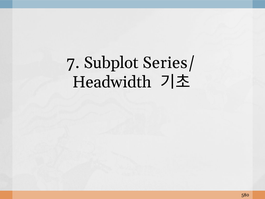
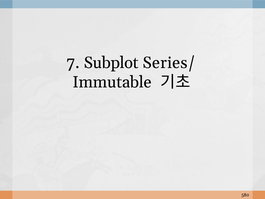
Headwidth: Headwidth -> Immutable
